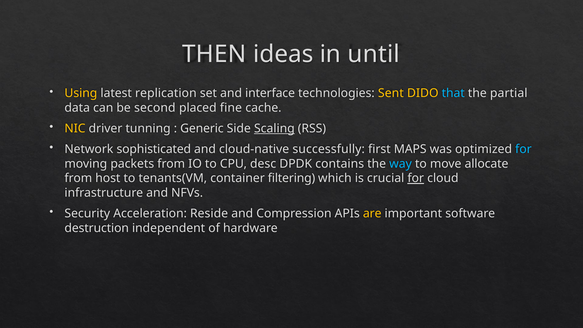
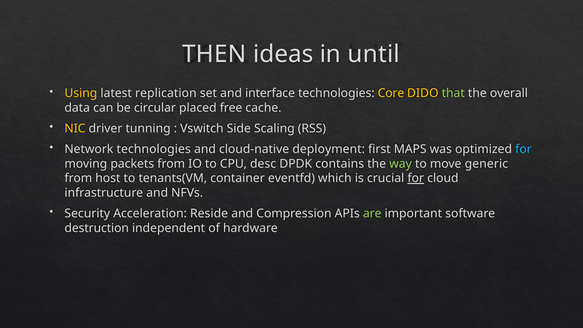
Sent: Sent -> Core
that colour: light blue -> light green
partial: partial -> overall
second: second -> circular
fine: fine -> free
Generic: Generic -> Vswitch
Scaling underline: present -> none
Network sophisticated: sophisticated -> technologies
successfully: successfully -> deployment
way colour: light blue -> light green
allocate: allocate -> generic
filtering: filtering -> eventfd
are colour: yellow -> light green
